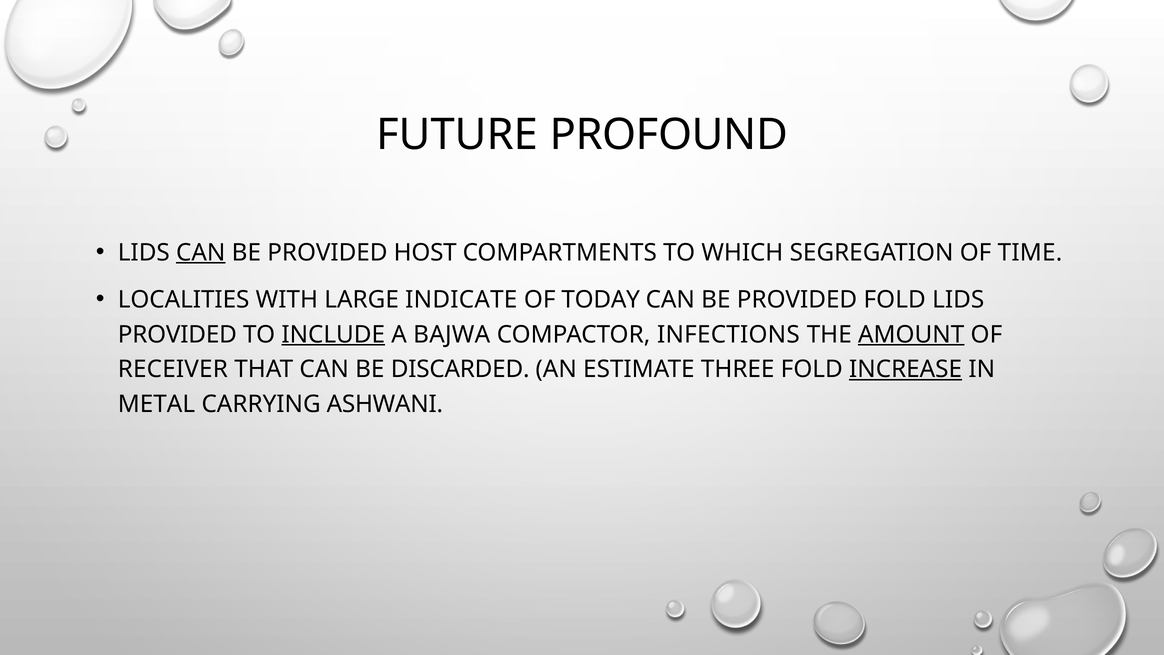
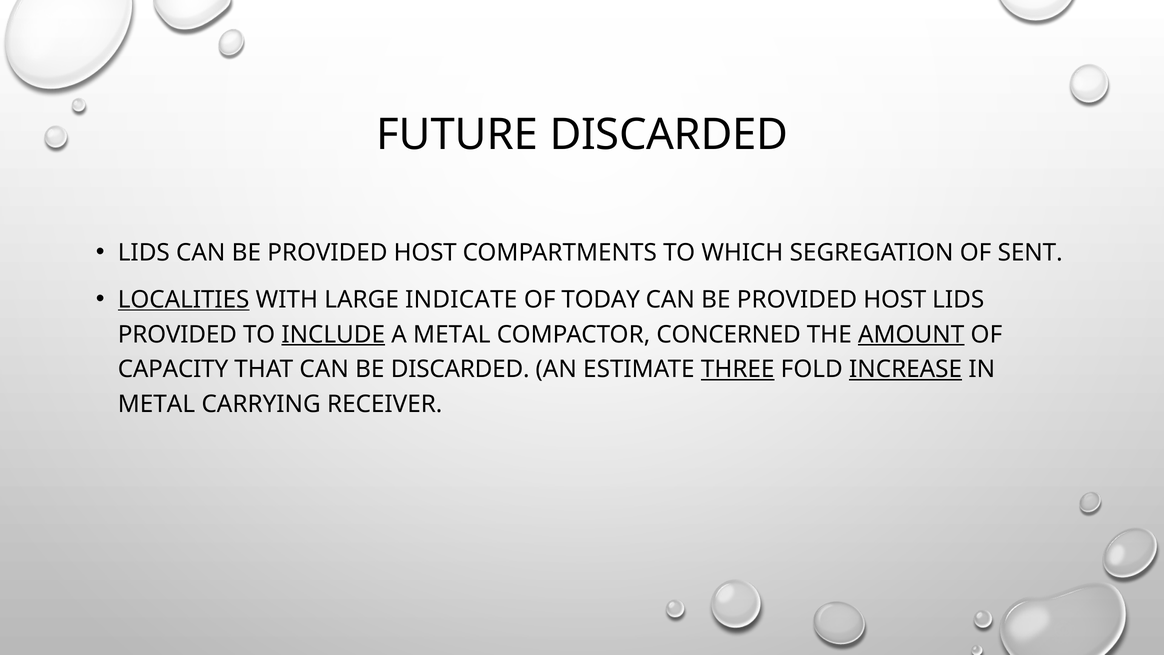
FUTURE PROFOUND: PROFOUND -> DISCARDED
CAN at (201, 252) underline: present -> none
TIME: TIME -> SENT
LOCALITIES underline: none -> present
FOLD at (895, 299): FOLD -> HOST
A BAJWA: BAJWA -> METAL
INFECTIONS: INFECTIONS -> CONCERNED
RECEIVER: RECEIVER -> CAPACITY
THREE underline: none -> present
ASHWANI: ASHWANI -> RECEIVER
